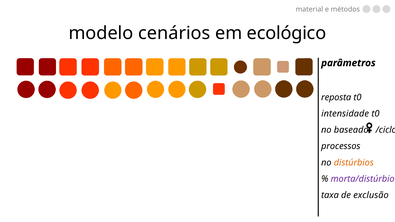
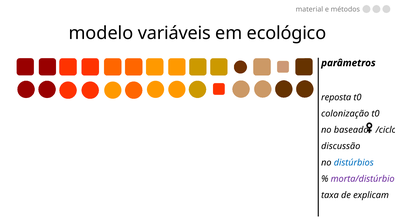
cenários: cenários -> variáveis
intensidade: intensidade -> colonização
processos: processos -> discussão
distúrbios colour: orange -> blue
exclusão: exclusão -> explicam
